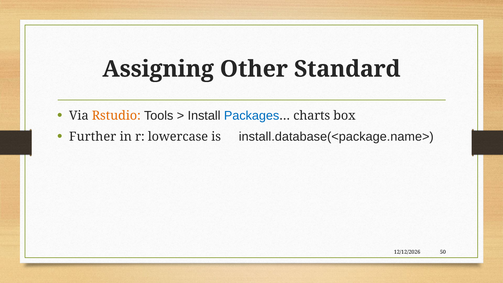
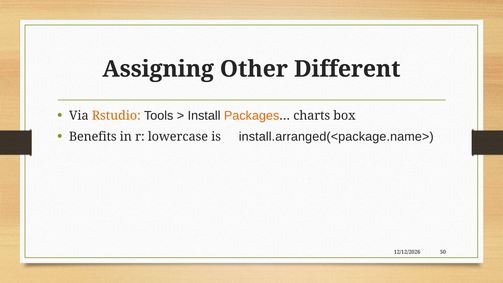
Standard: Standard -> Different
Packages colour: blue -> orange
Further: Further -> Benefits
install.database(<package.name>: install.database(<package.name> -> install.arranged(<package.name>
